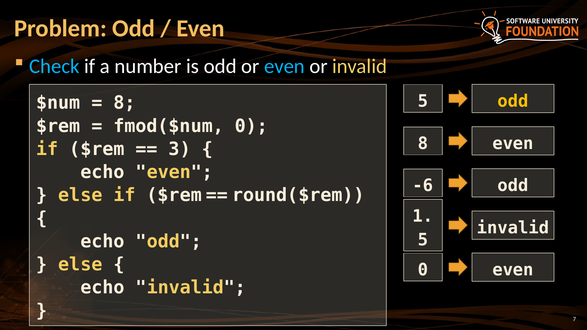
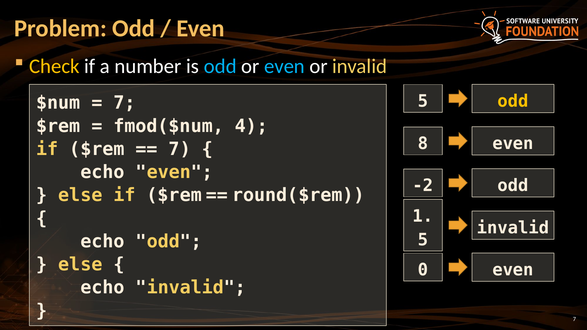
Check colour: light blue -> yellow
odd at (220, 66) colour: white -> light blue
8 at (124, 103): 8 -> 7
fmod($num 0: 0 -> 4
3 at (180, 149): 3 -> 7
-6: -6 -> -2
